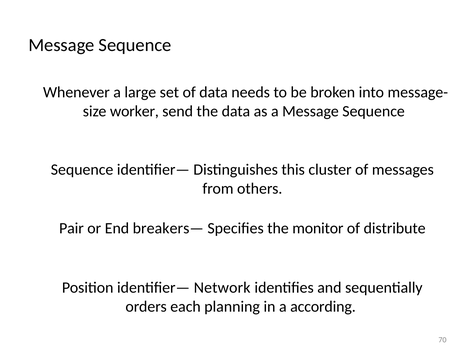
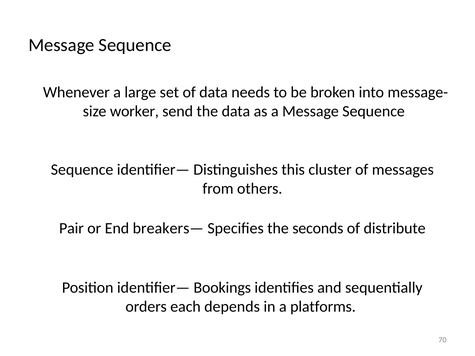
monitor: monitor -> seconds
Network: Network -> Bookings
planning: planning -> depends
according: according -> platforms
